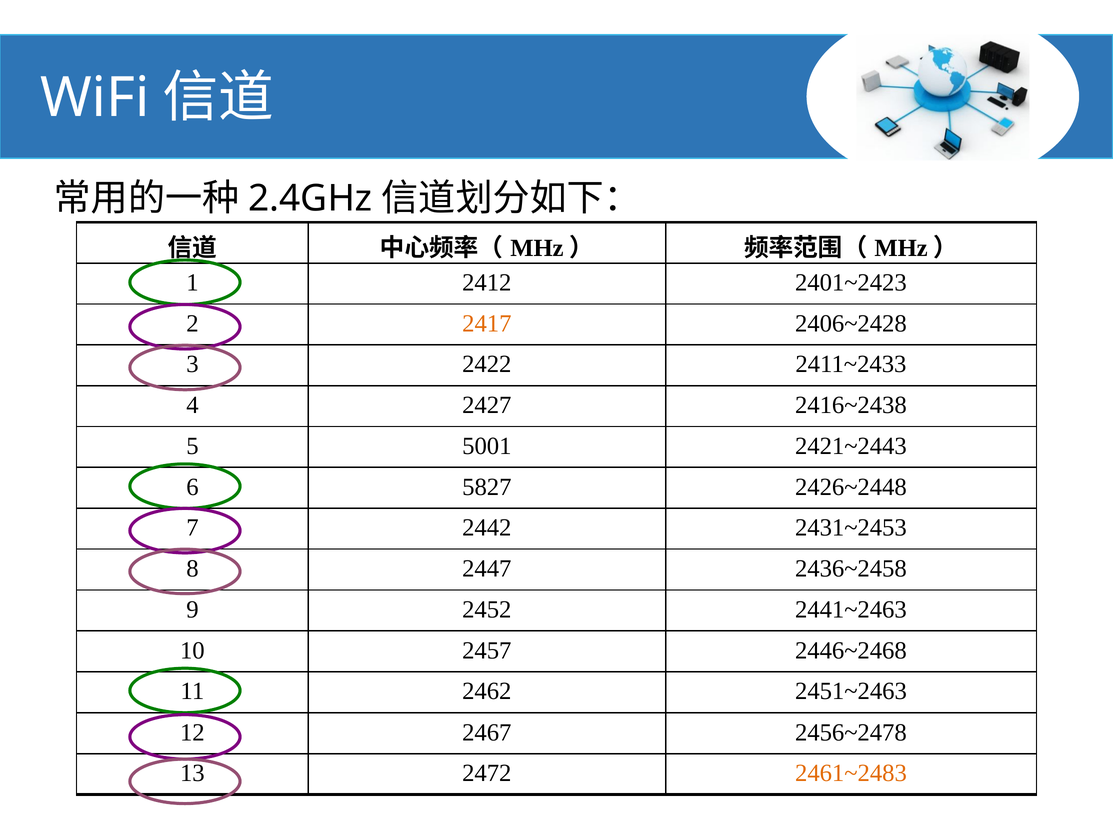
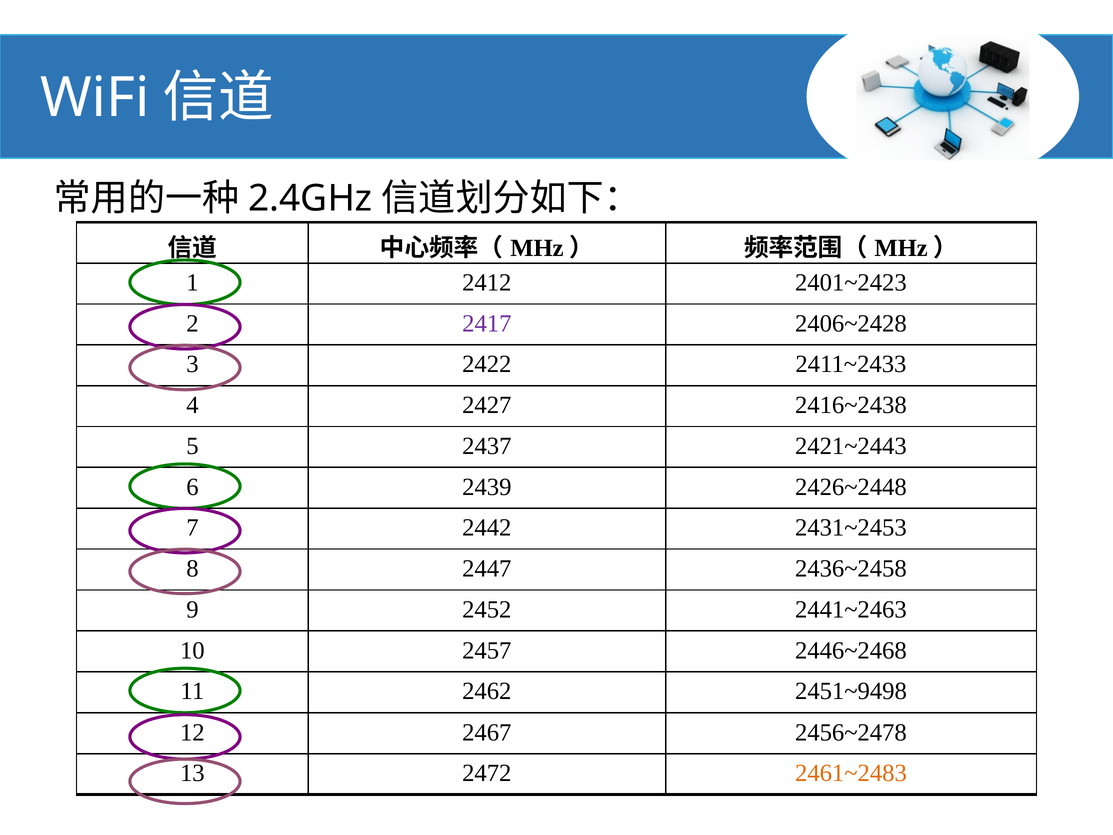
2417 colour: orange -> purple
5001: 5001 -> 2437
5827: 5827 -> 2439
2451~2463: 2451~2463 -> 2451~9498
